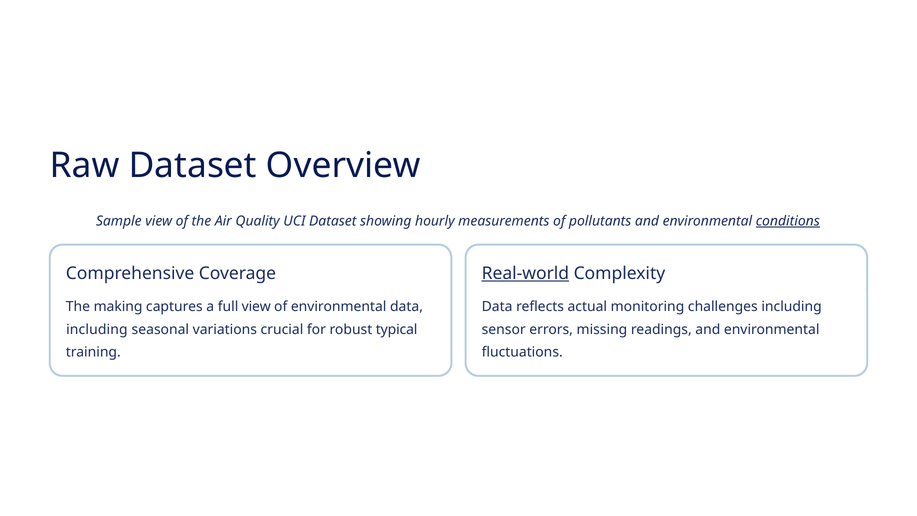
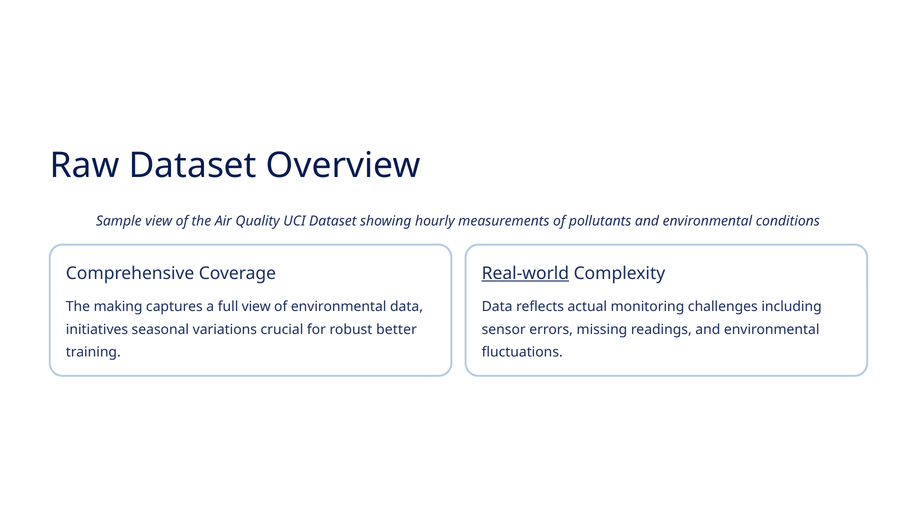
conditions underline: present -> none
including at (97, 329): including -> initiatives
typical: typical -> better
